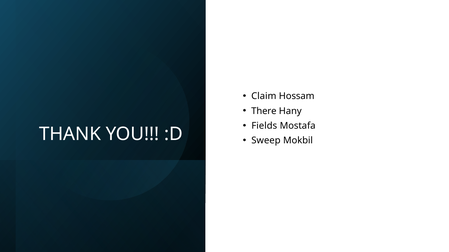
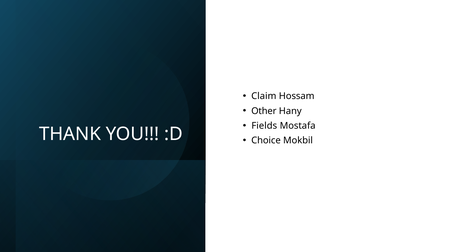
There: There -> Other
Sweep: Sweep -> Choice
